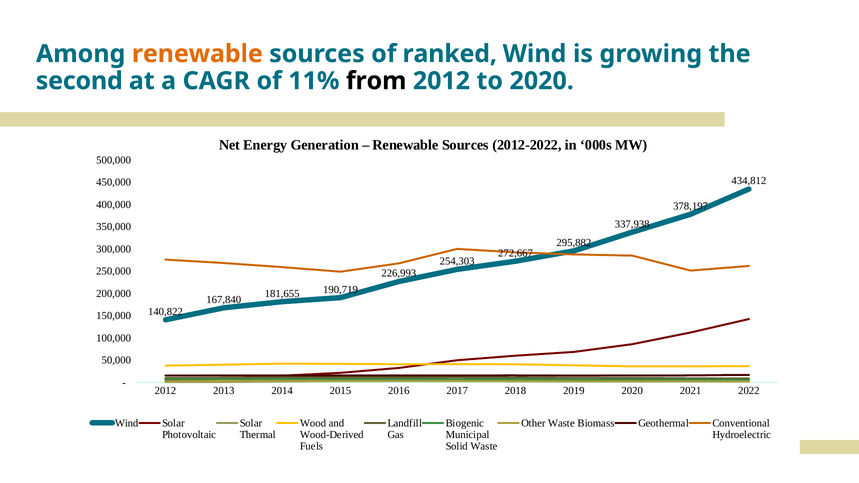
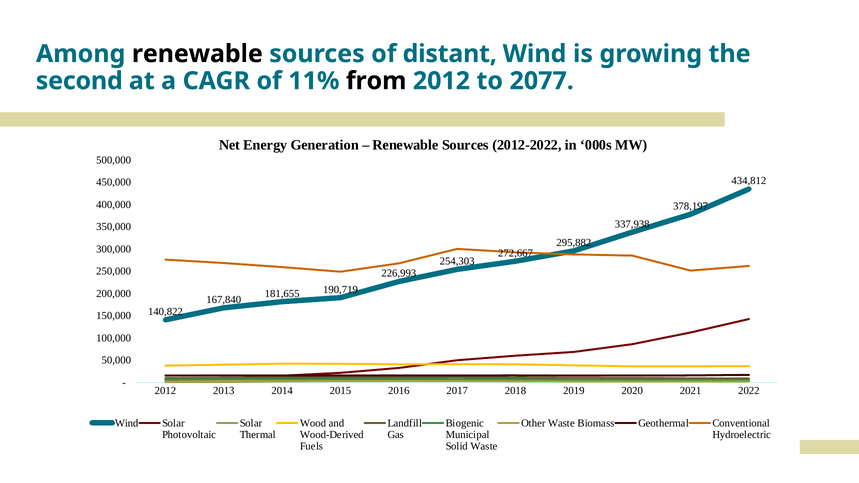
renewable at (197, 54) colour: orange -> black
ranked: ranked -> distant
to 2020: 2020 -> 2077
